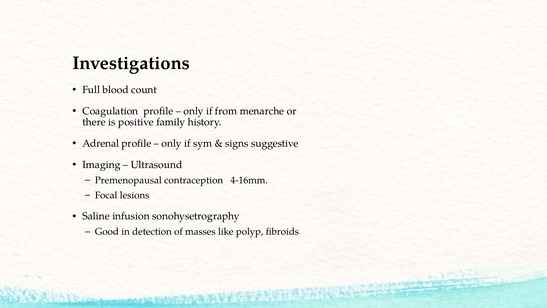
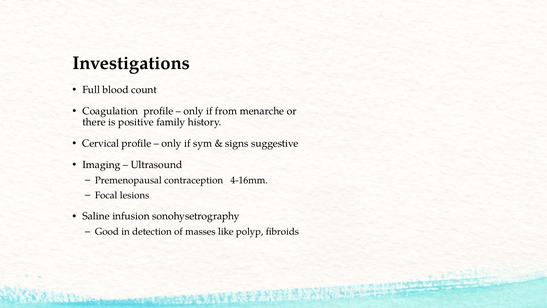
Adrenal: Adrenal -> Cervical
